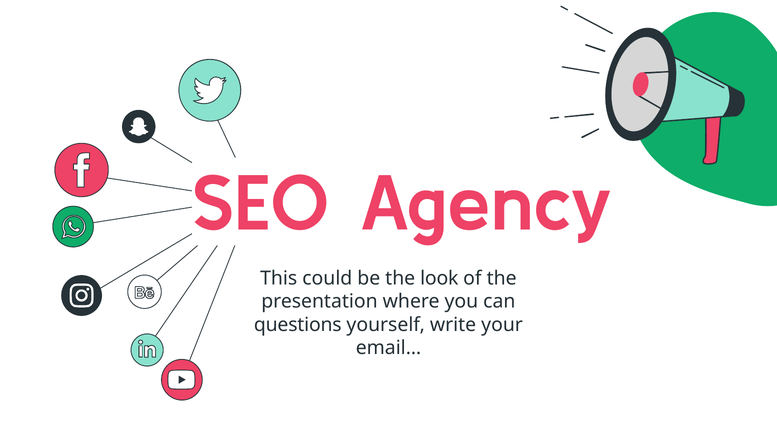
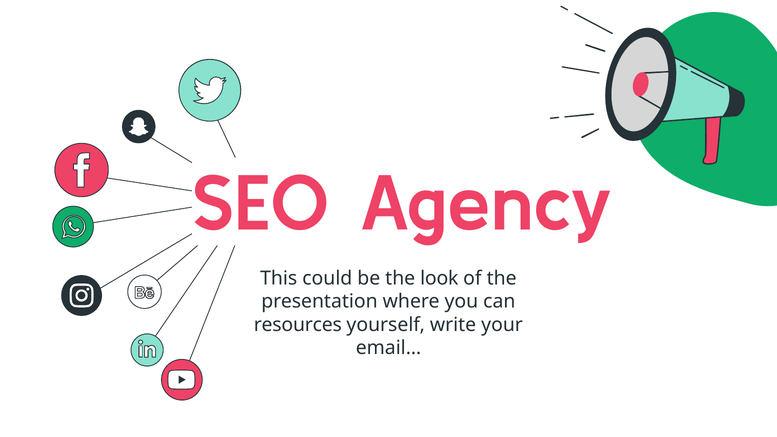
questions: questions -> resources
